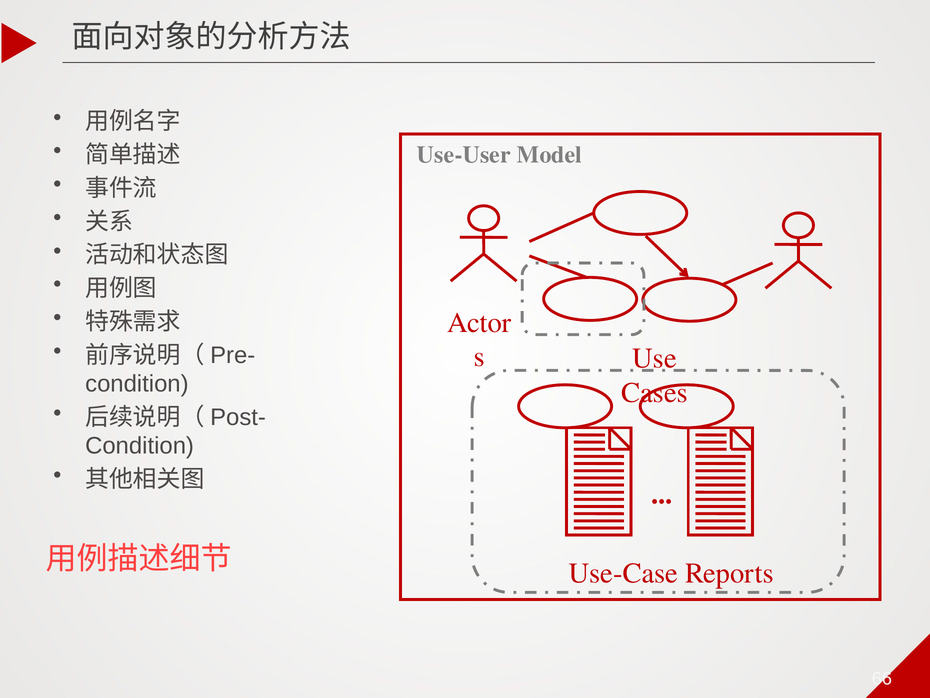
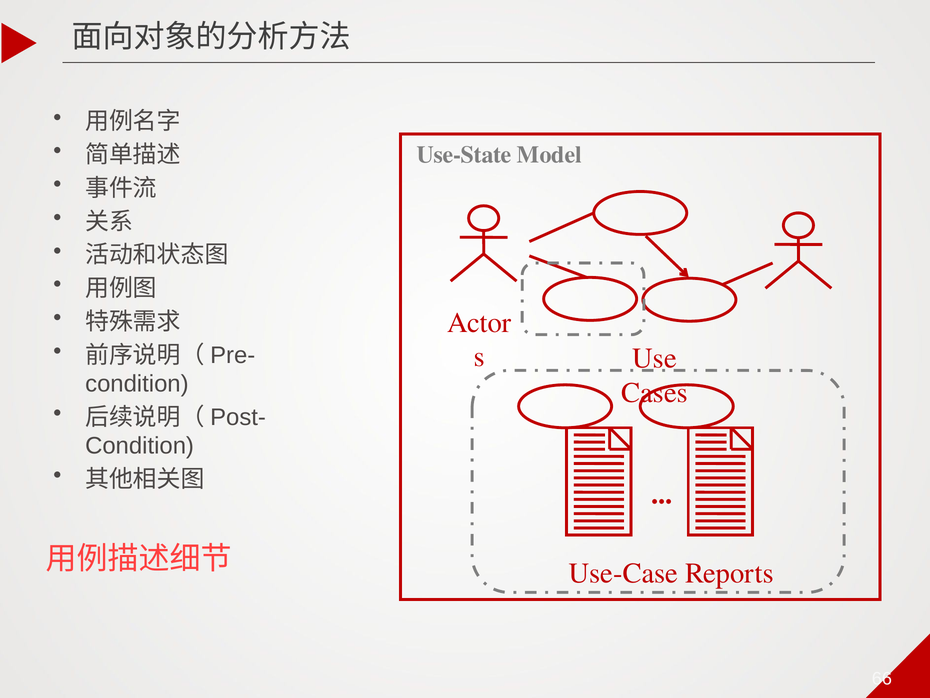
Use-User: Use-User -> Use-State
